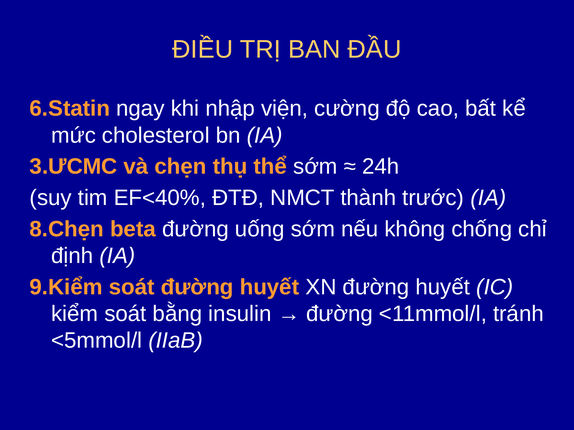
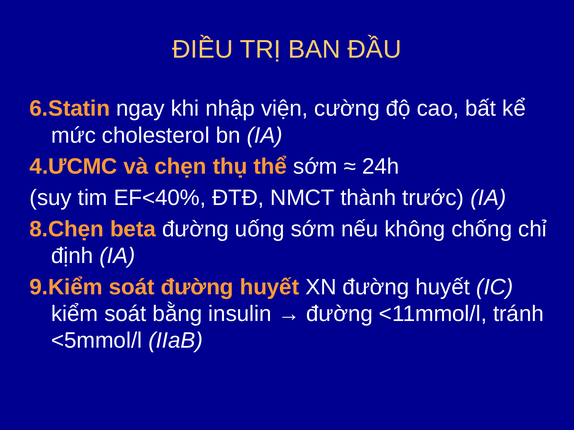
3.ƯCMC: 3.ƯCMC -> 4.ƯCMC
